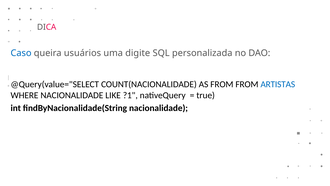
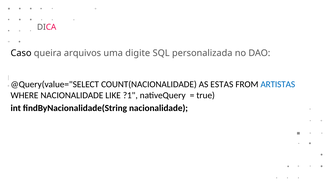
Caso colour: blue -> black
usuários: usuários -> arquivos
AS FROM: FROM -> ESTAS
